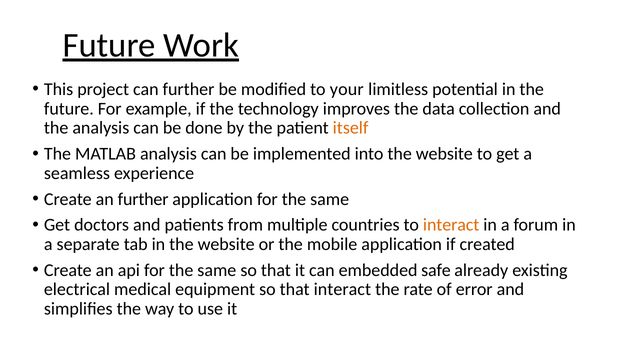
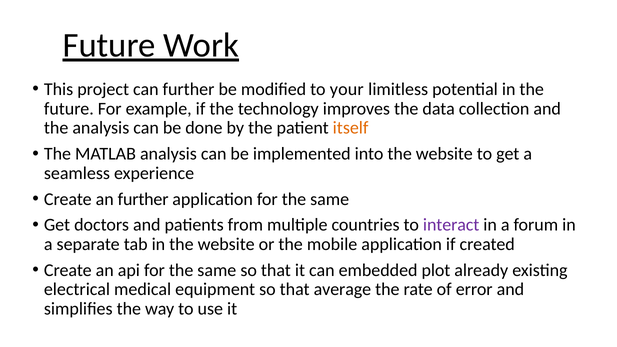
interact at (451, 225) colour: orange -> purple
safe: safe -> plot
that interact: interact -> average
